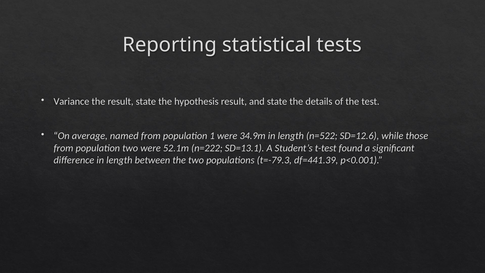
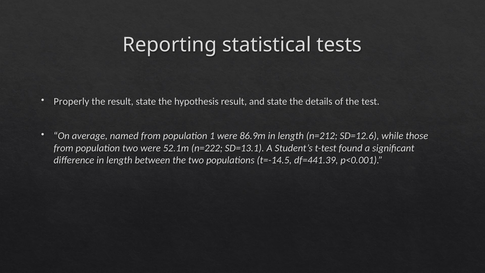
Variance: Variance -> Properly
34.9m: 34.9m -> 86.9m
n=522: n=522 -> n=212
t=-79.3: t=-79.3 -> t=-14.5
